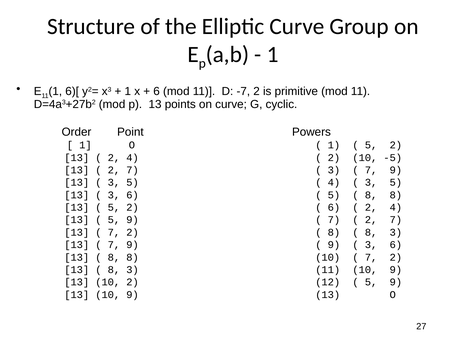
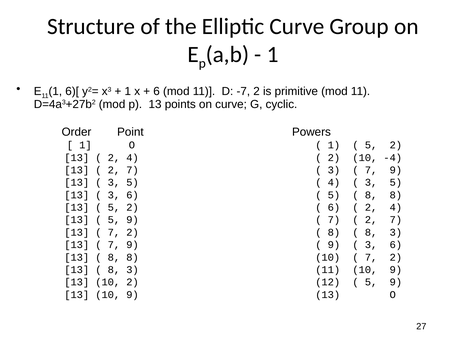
-5: -5 -> -4
